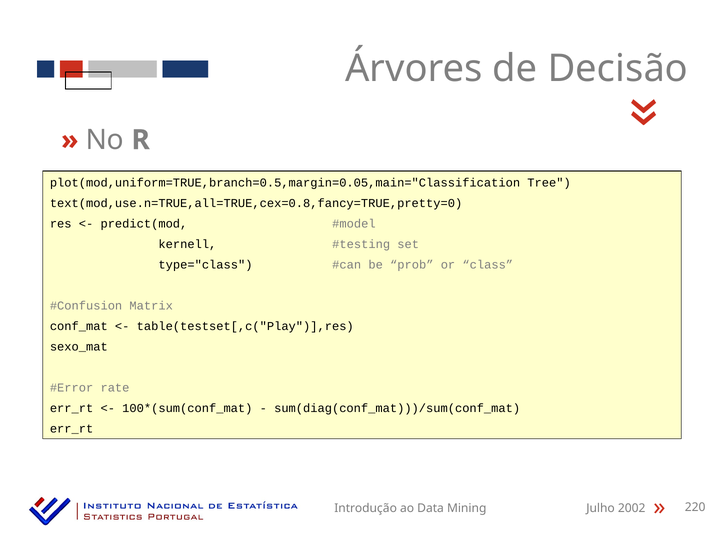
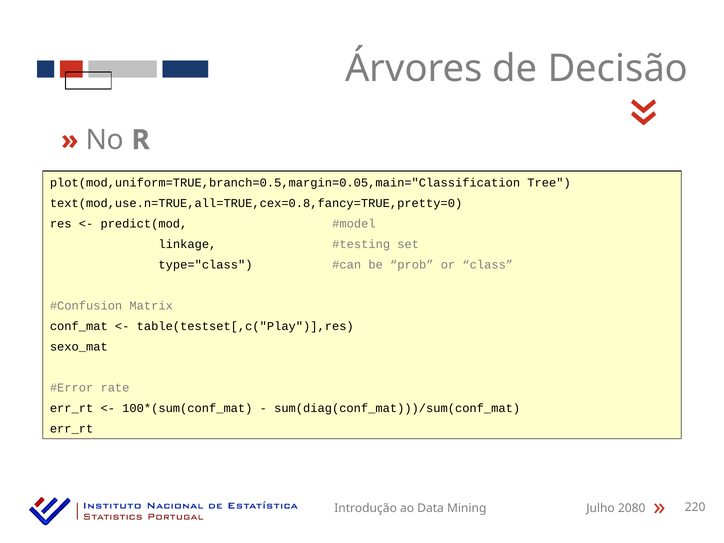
kernell: kernell -> linkage
2002: 2002 -> 2080
